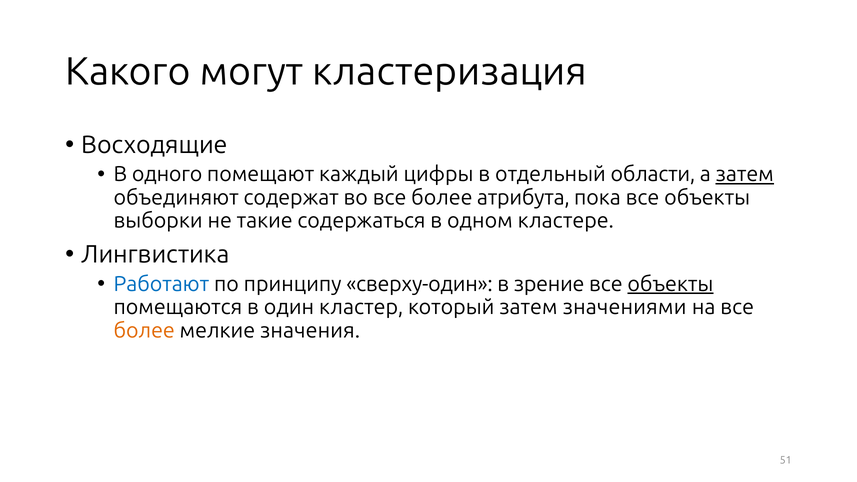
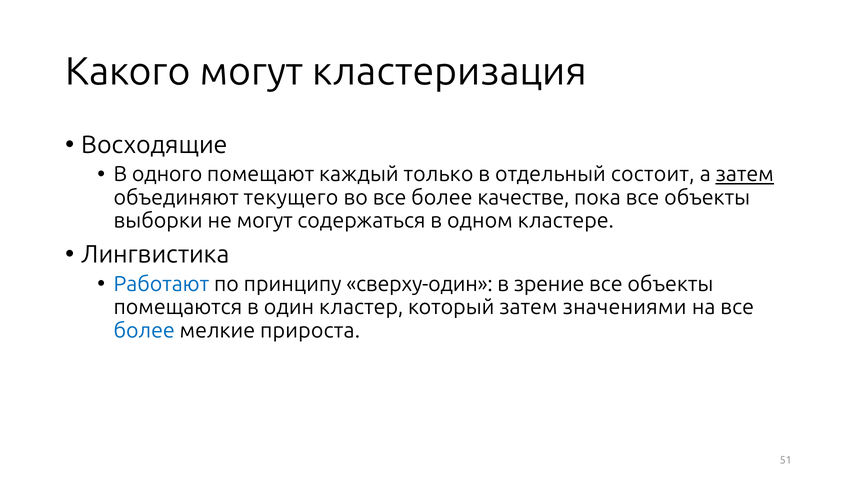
цифры: цифры -> только
области: области -> состоит
содержат: содержат -> текущего
атрибута: атрибута -> качестве
не такие: такие -> могут
объекты at (670, 284) underline: present -> none
более at (144, 330) colour: orange -> blue
значения: значения -> прироста
